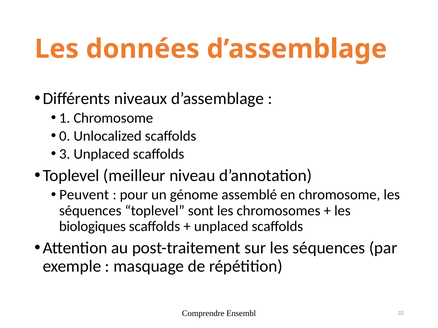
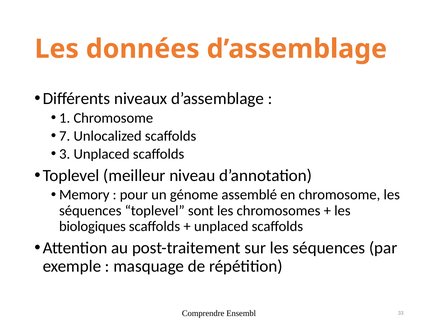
0: 0 -> 7
Peuvent: Peuvent -> Memory
